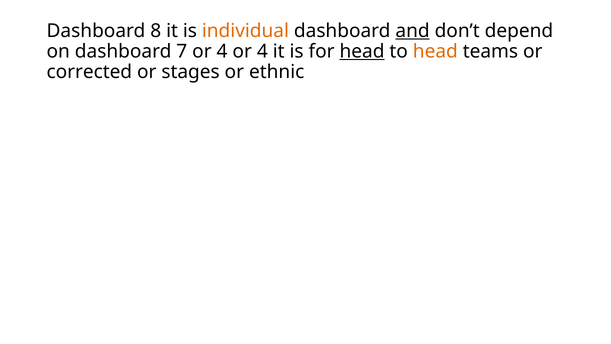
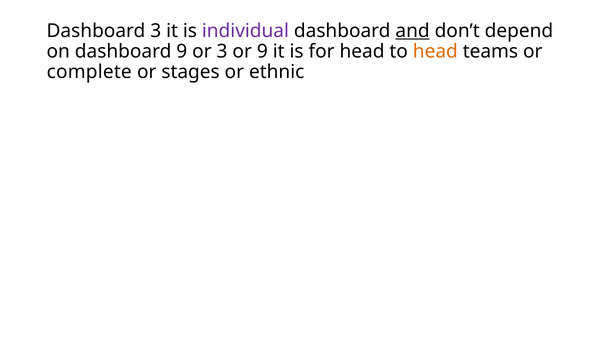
Dashboard 8: 8 -> 3
individual colour: orange -> purple
dashboard 7: 7 -> 9
4 at (222, 51): 4 -> 3
4 at (262, 51): 4 -> 9
head at (362, 51) underline: present -> none
corrected: corrected -> complete
